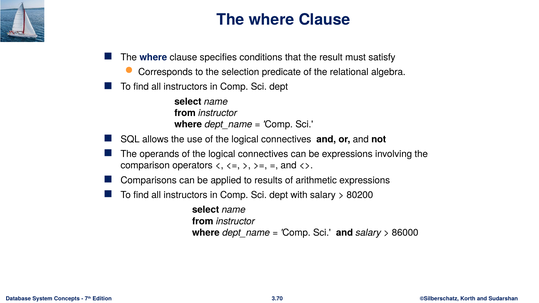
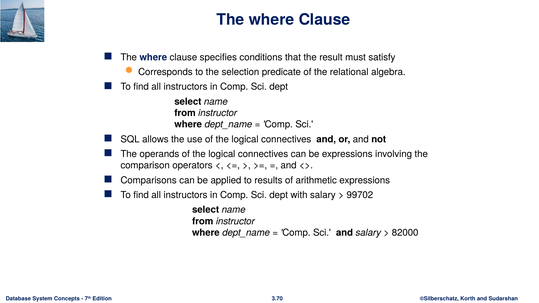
80200: 80200 -> 99702
86000: 86000 -> 82000
